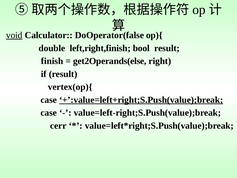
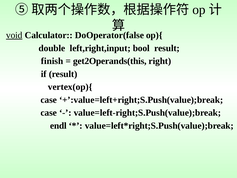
left,right,finish: left,right,finish -> left,right,input
get2Operands(else: get2Operands(else -> get2Operands(this
+’:value=left+right;S.Push(value);break underline: present -> none
cerr: cerr -> endl
